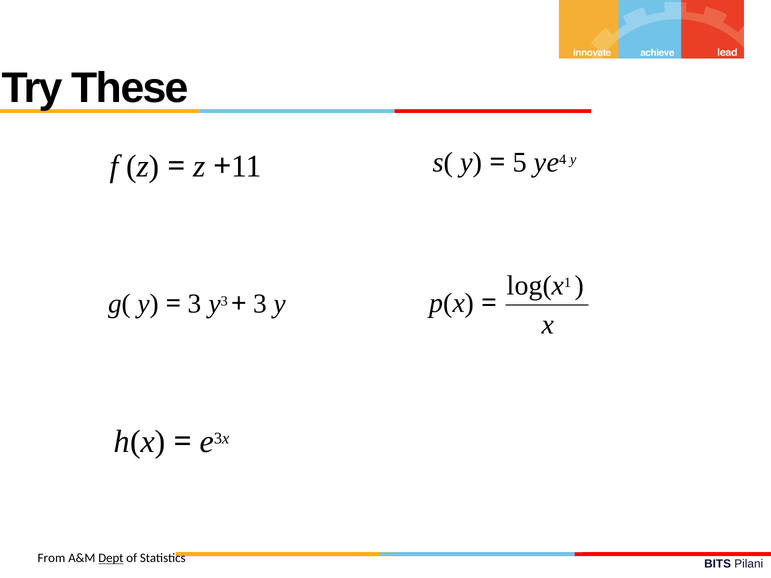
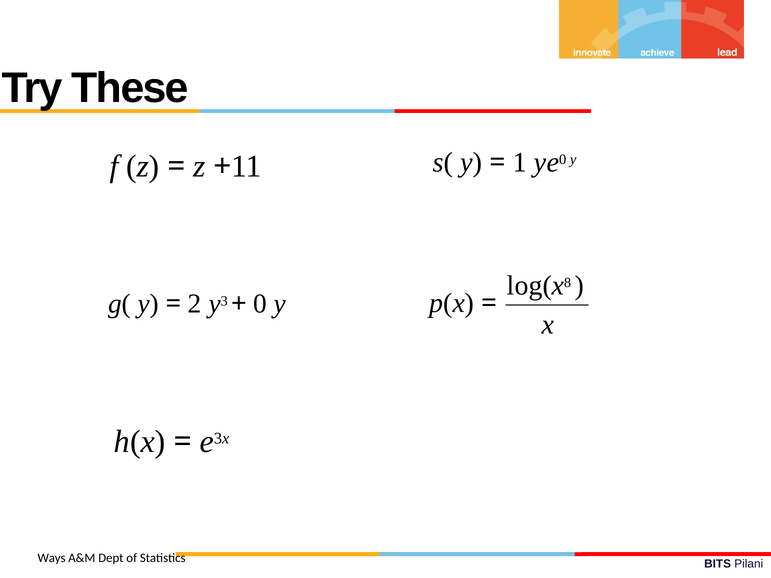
5: 5 -> 1
4 at (563, 160): 4 -> 0
1: 1 -> 8
3 at (195, 304): 3 -> 2
3 at (260, 304): 3 -> 0
From: From -> Ways
Dept underline: present -> none
